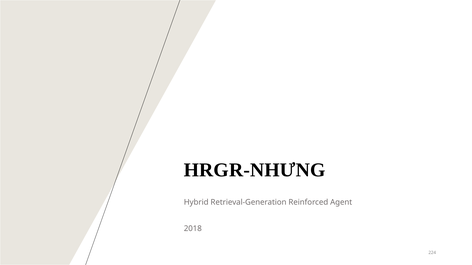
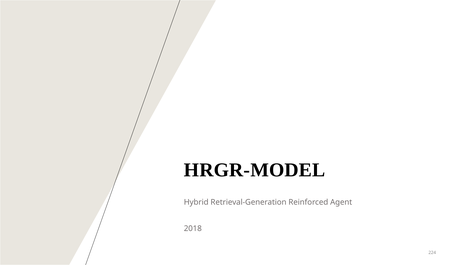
HRGR-NHƯNG: HRGR-NHƯNG -> HRGR-MODEL
